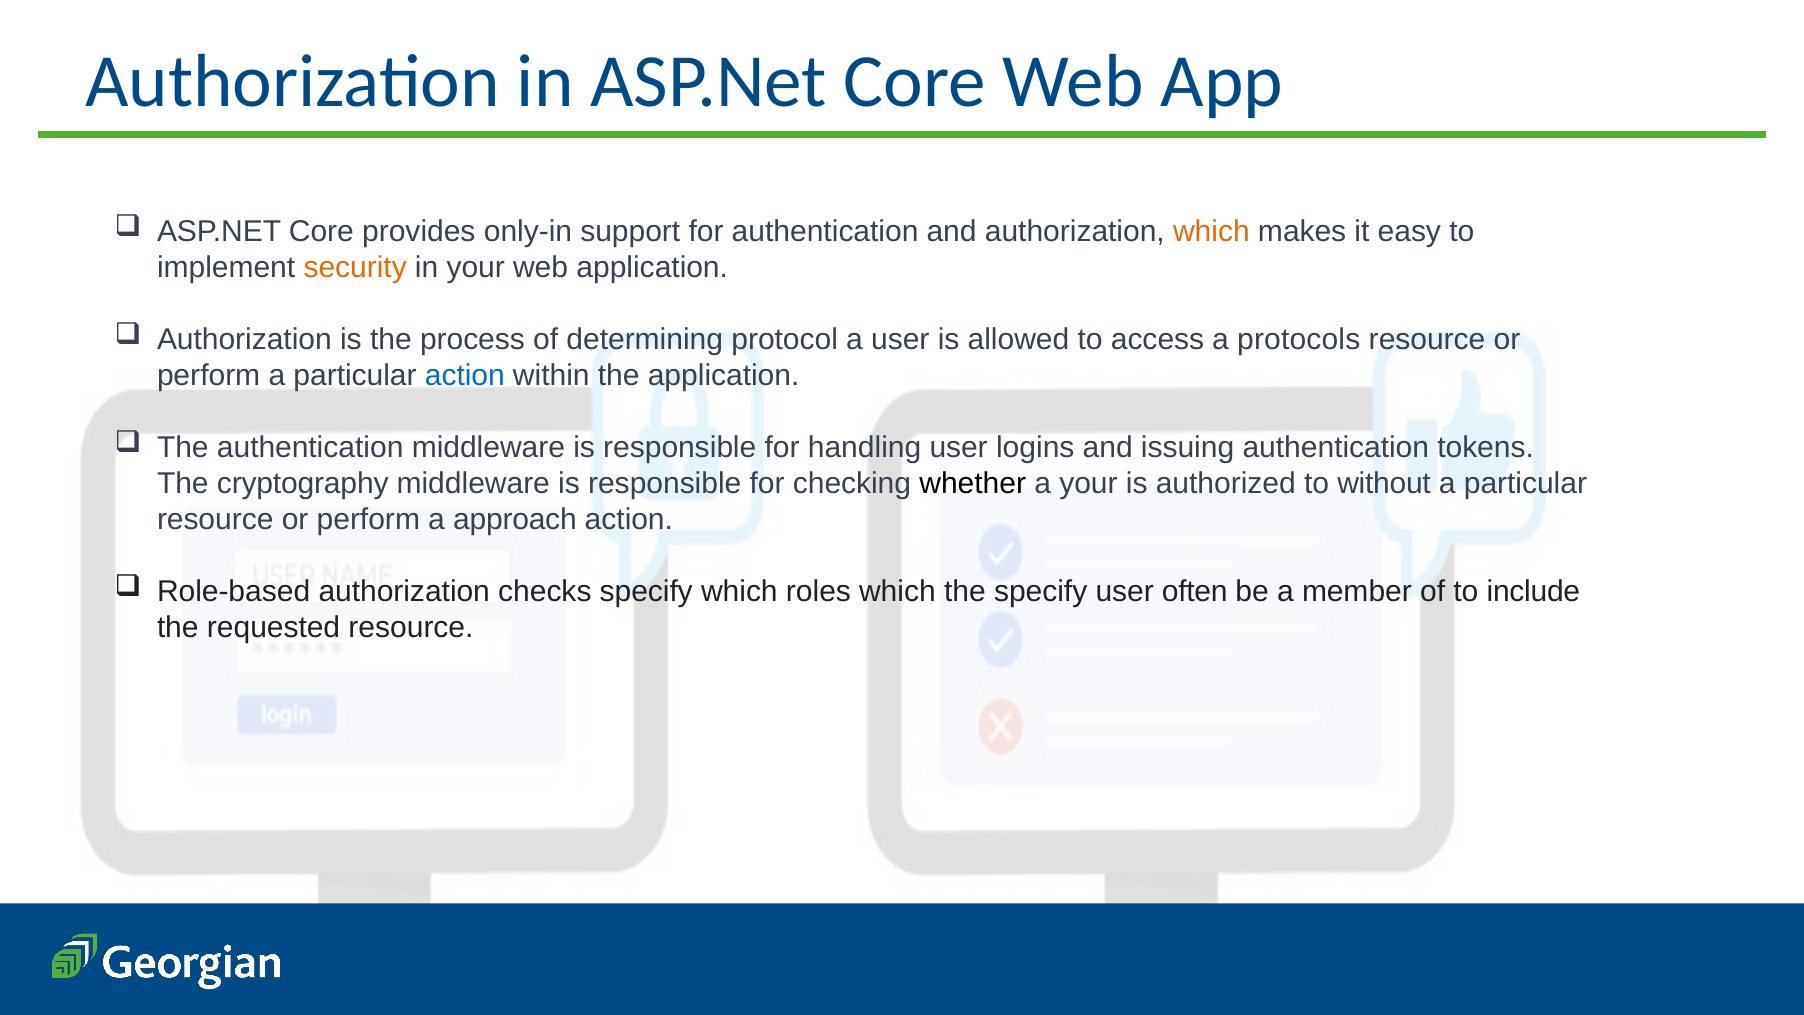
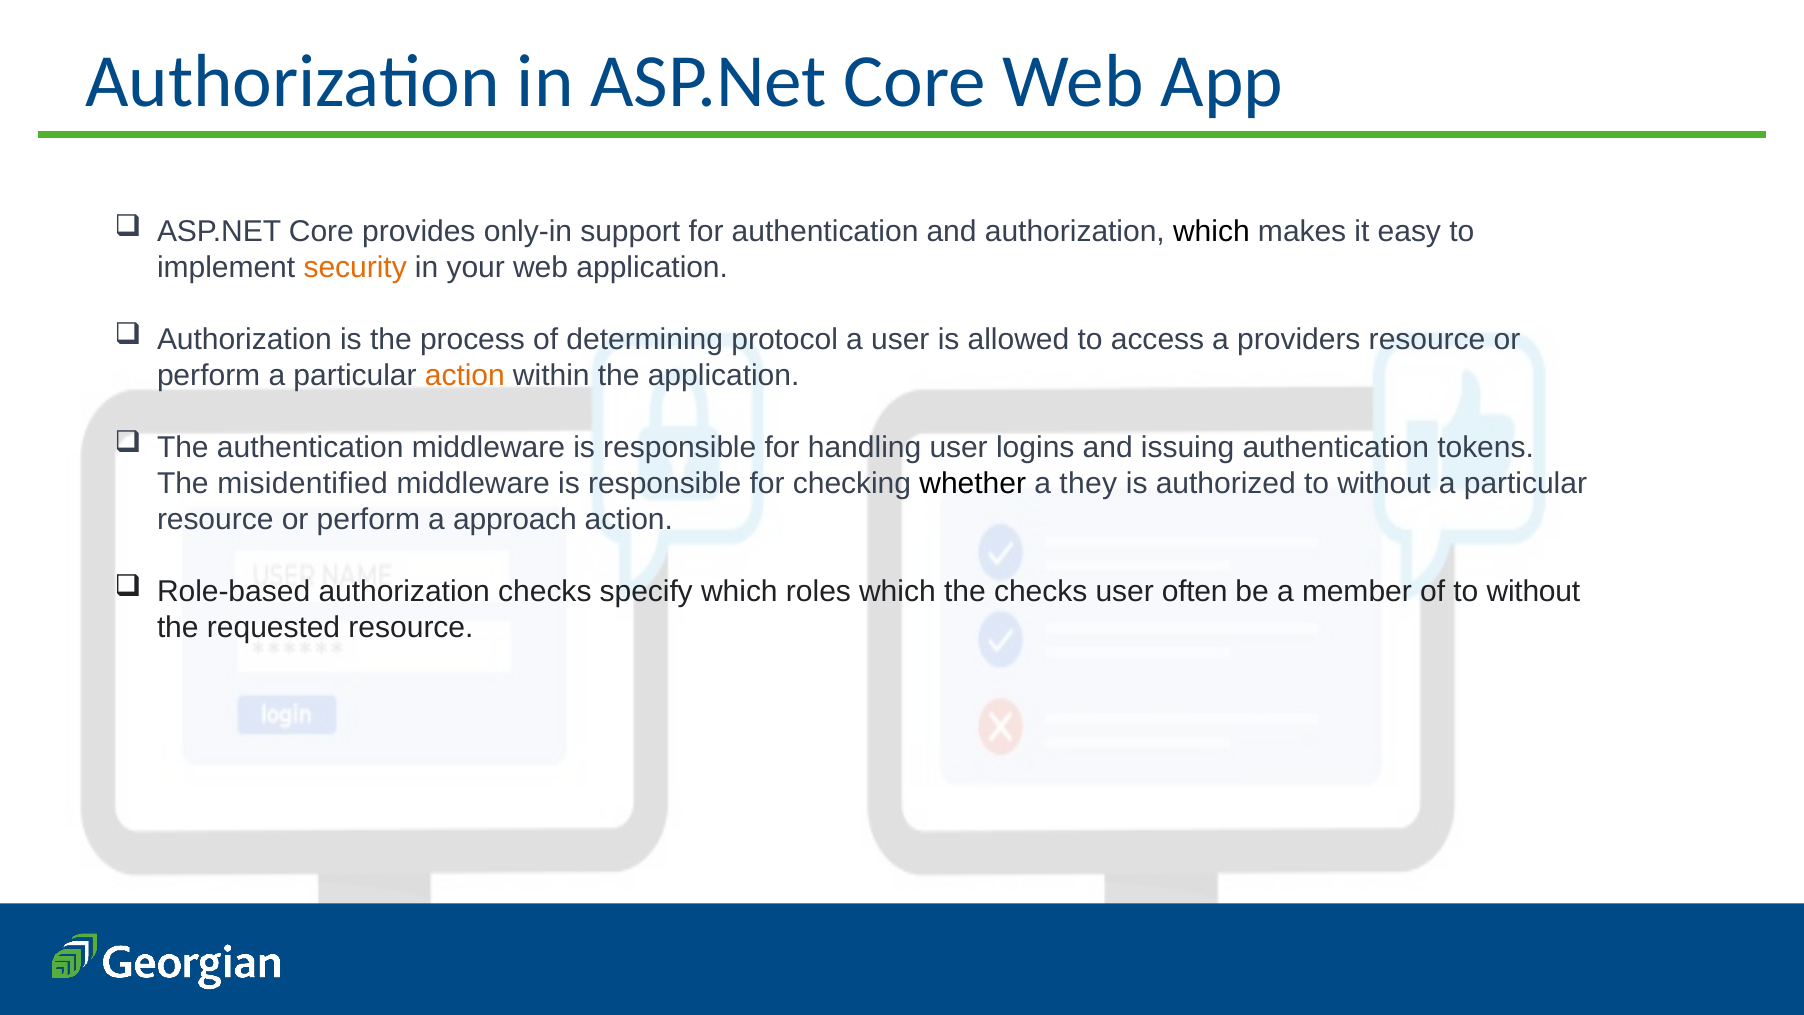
which at (1211, 231) colour: orange -> black
protocols: protocols -> providers
action at (465, 375) colour: blue -> orange
cryptography: cryptography -> misidentified
a your: your -> they
the specify: specify -> checks
of to include: include -> without
